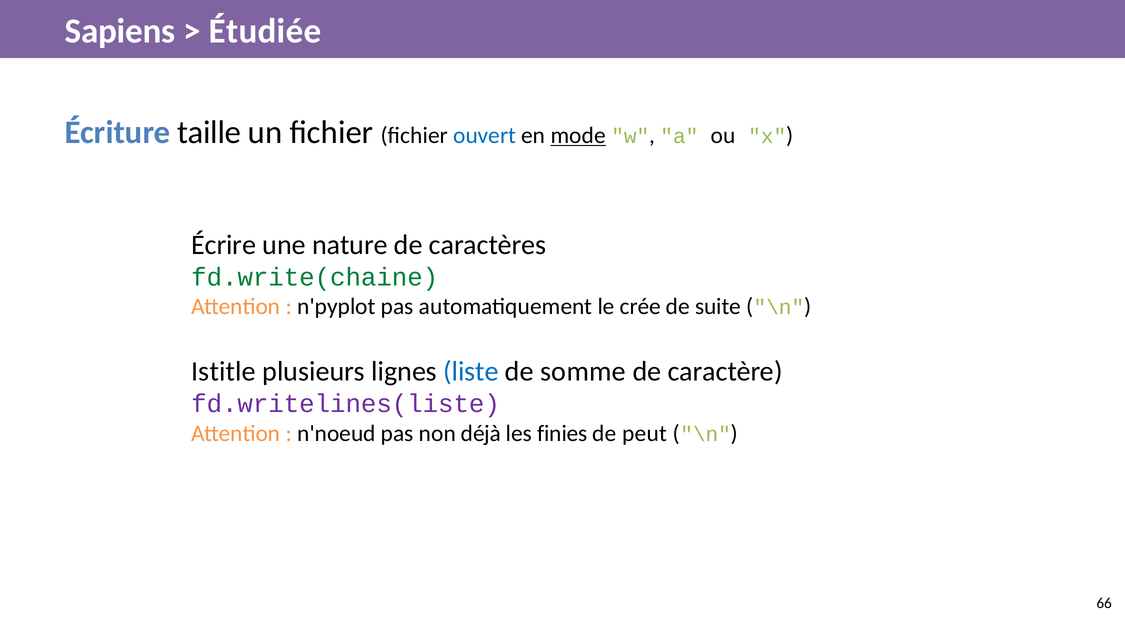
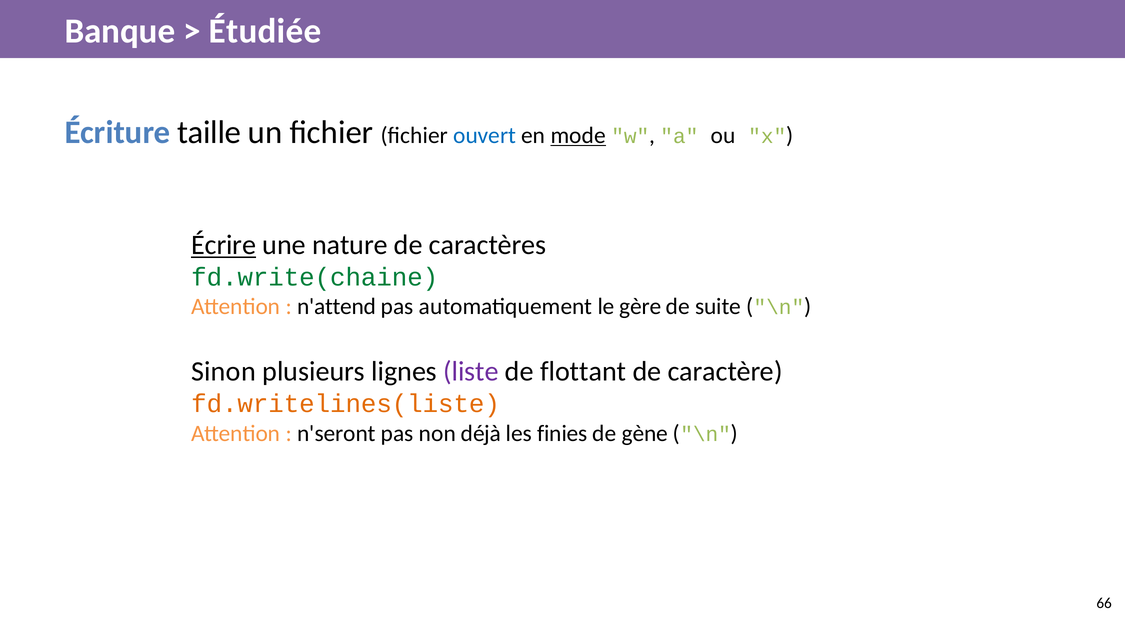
Sapiens: Sapiens -> Banque
Écrire underline: none -> present
n'pyplot: n'pyplot -> n'attend
crée: crée -> gère
Istitle: Istitle -> Sinon
liste colour: blue -> purple
somme: somme -> flottant
fd.writelines(liste colour: purple -> orange
n'noeud: n'noeud -> n'seront
peut: peut -> gène
